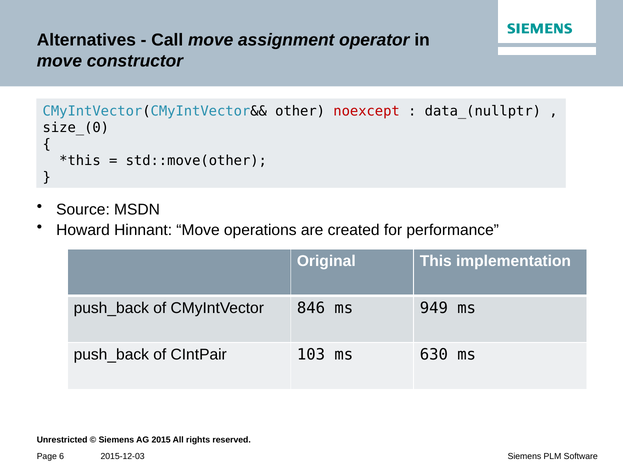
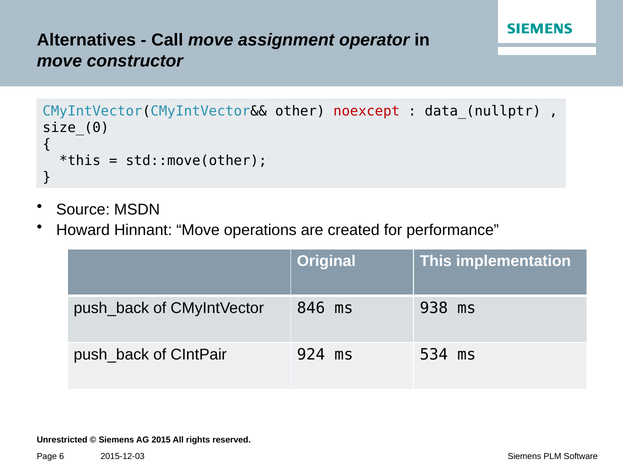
949: 949 -> 938
103: 103 -> 924
630: 630 -> 534
